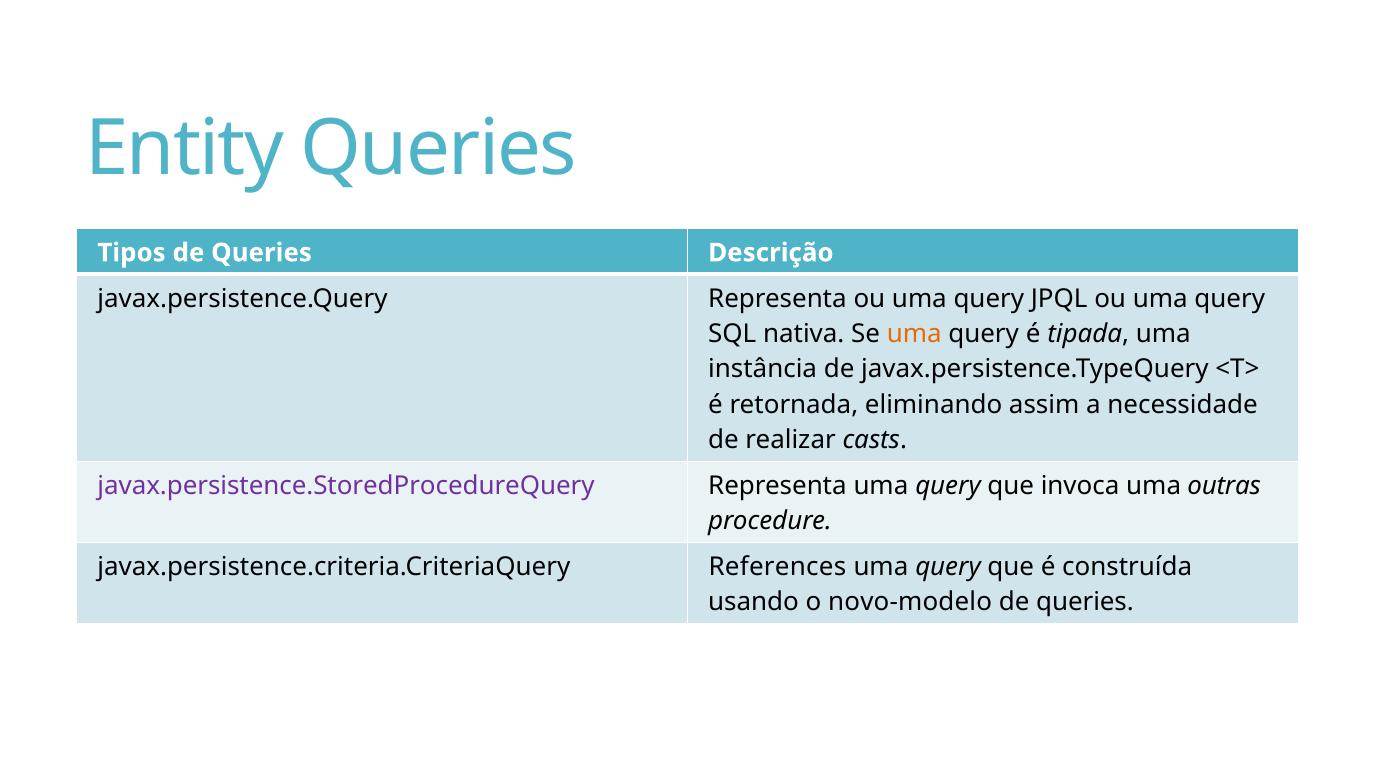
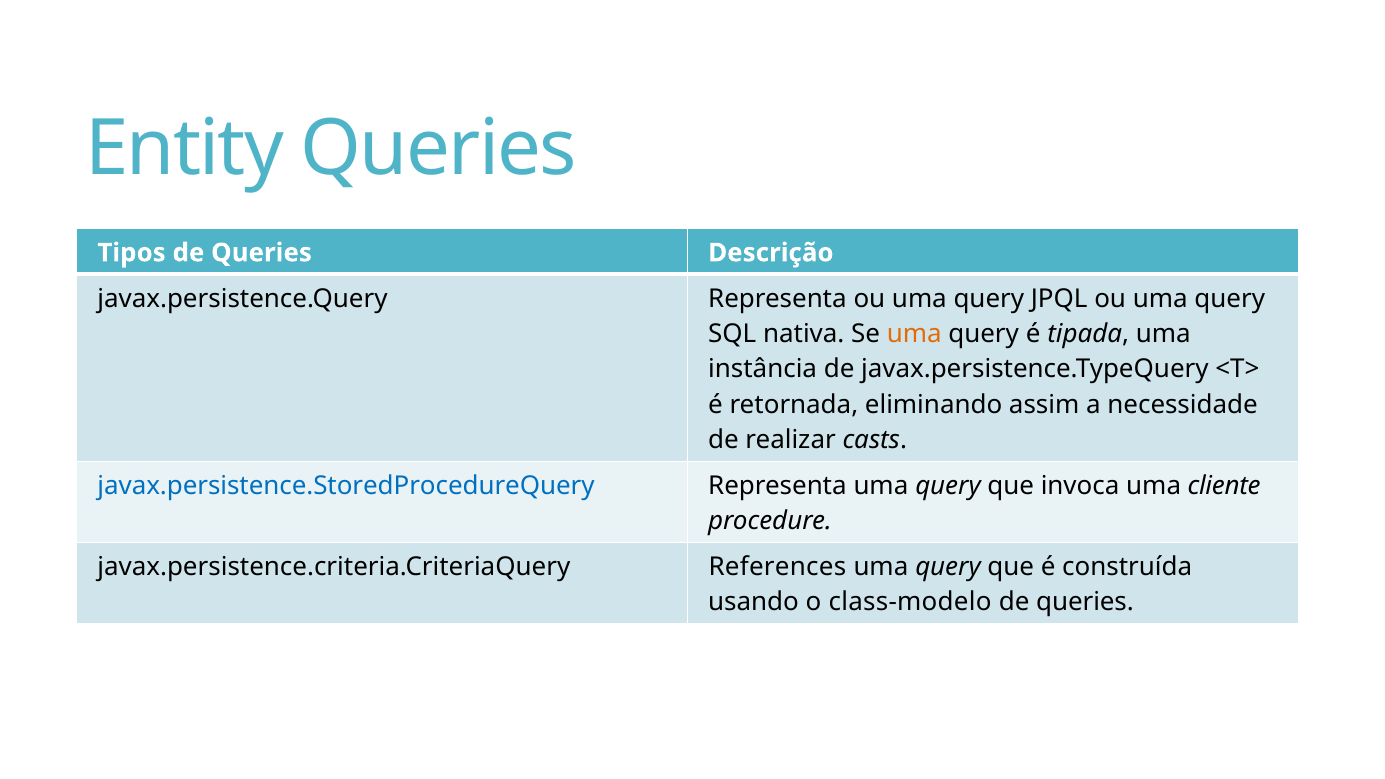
javax.persistence.StoredProcedureQuery colour: purple -> blue
outras: outras -> cliente
novo-modelo: novo-modelo -> class-modelo
